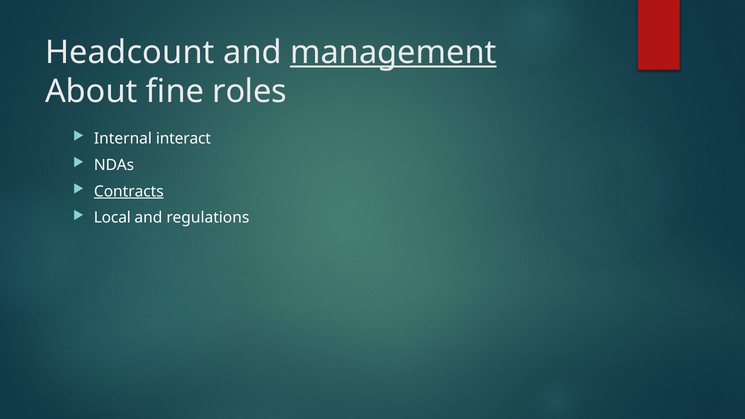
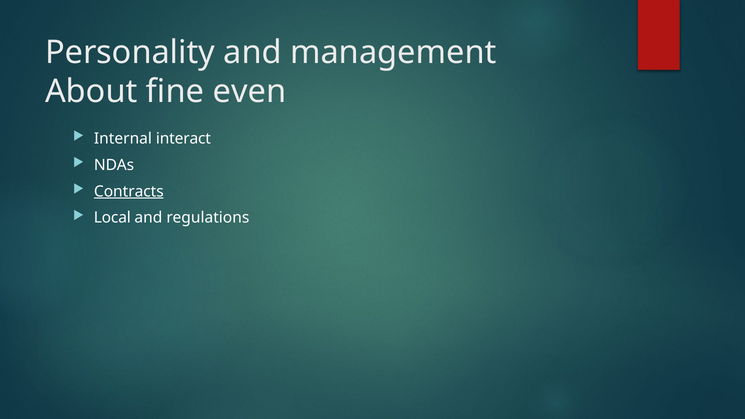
Headcount: Headcount -> Personality
management underline: present -> none
roles: roles -> even
